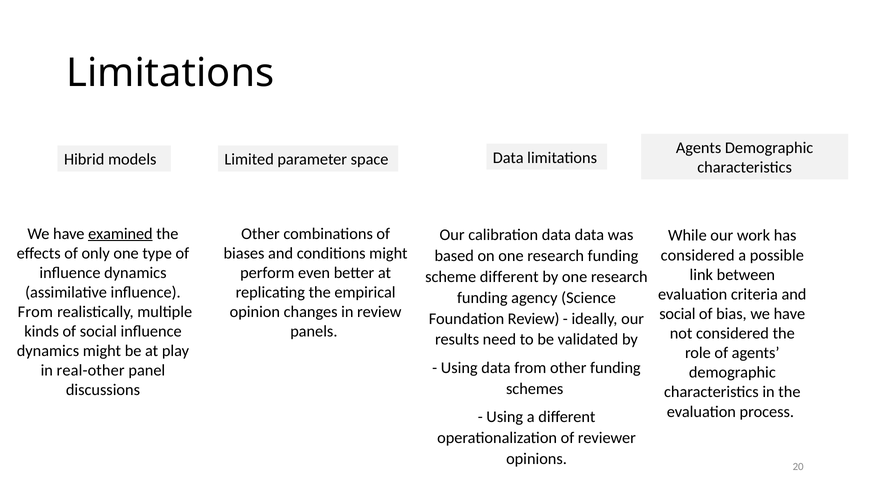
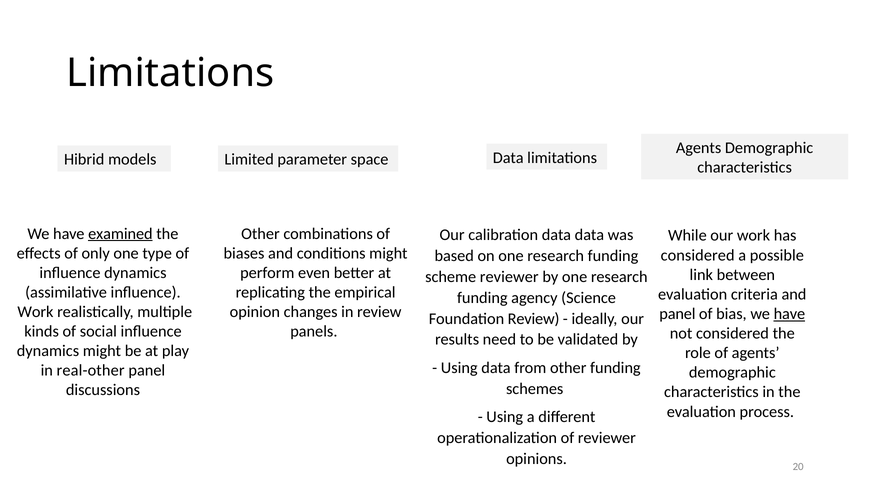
scheme different: different -> reviewer
From at (35, 312): From -> Work
social at (677, 314): social -> panel
have at (789, 314) underline: none -> present
